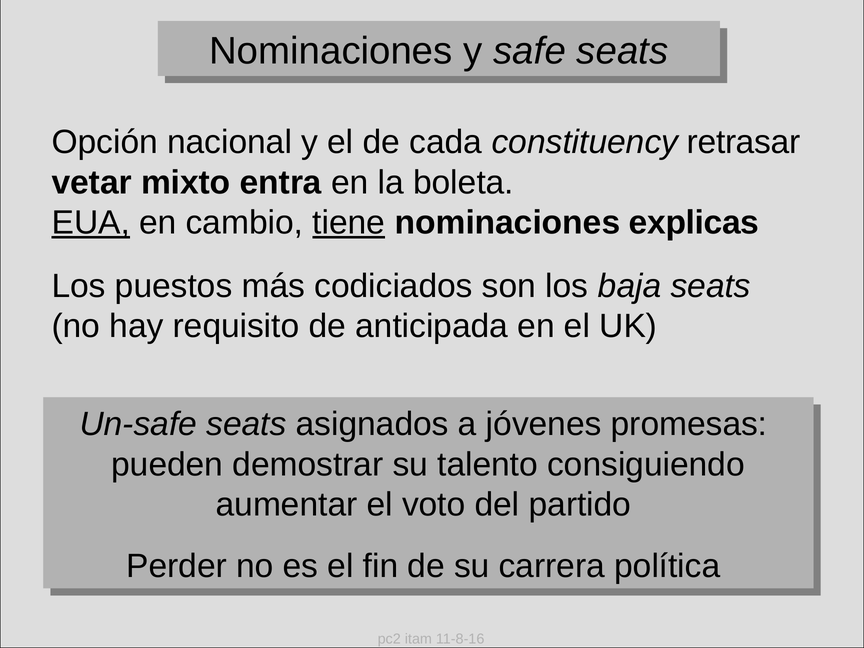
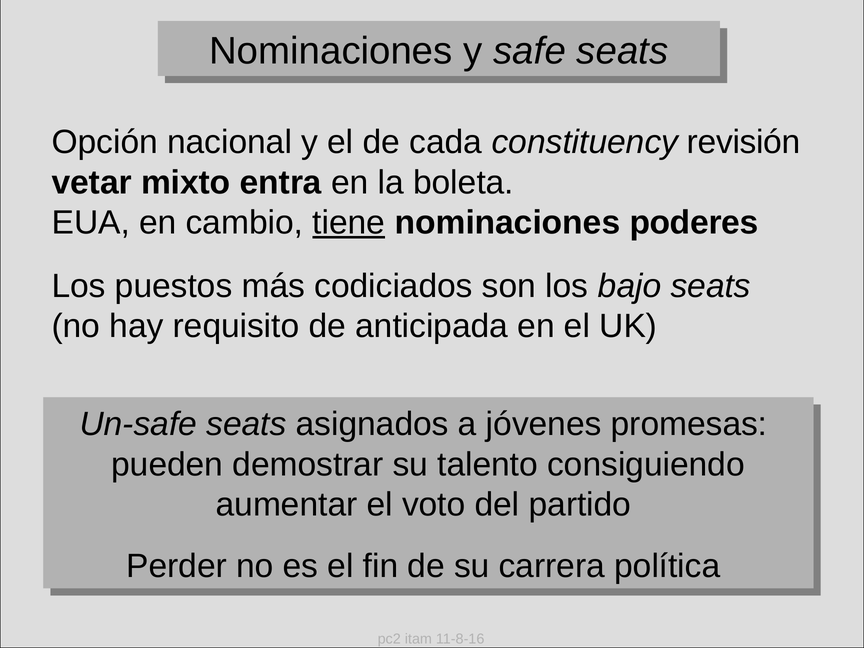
retrasar: retrasar -> revisión
EUA underline: present -> none
explicas: explicas -> poderes
baja: baja -> bajo
